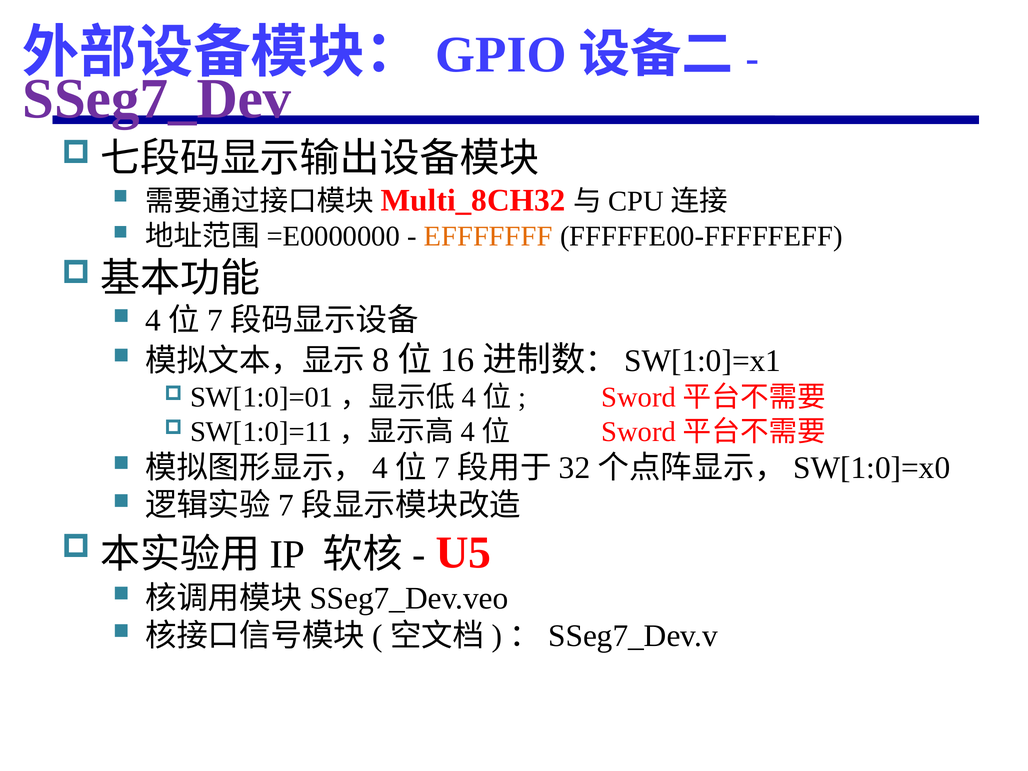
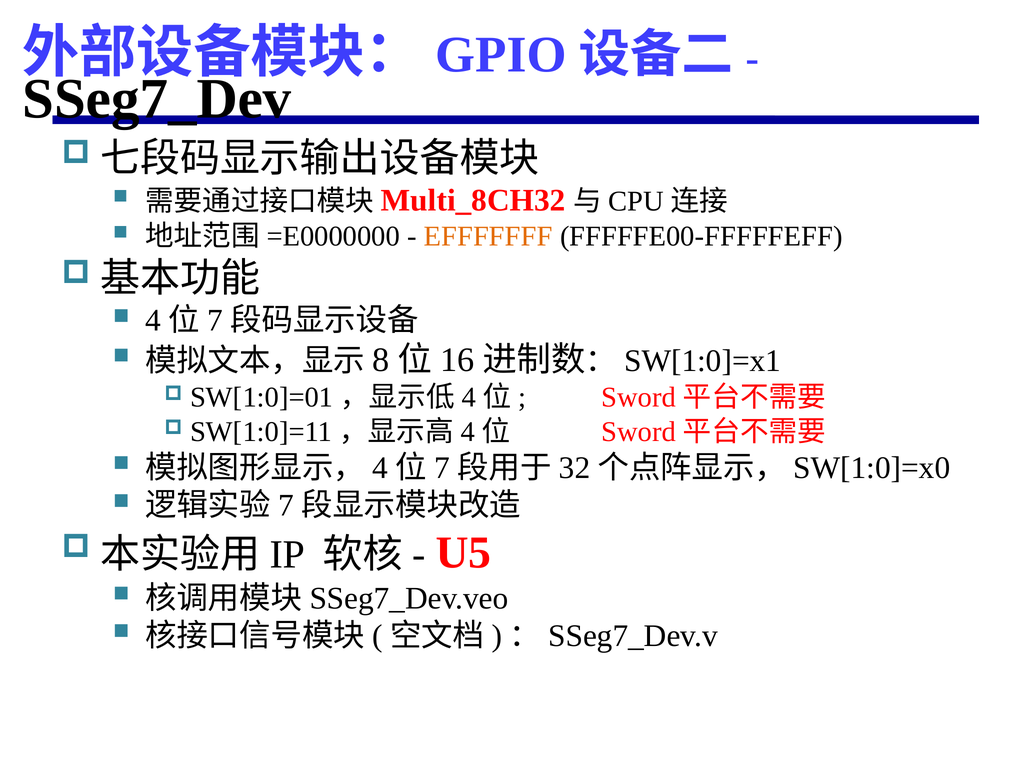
SSeg7_Dev colour: purple -> black
